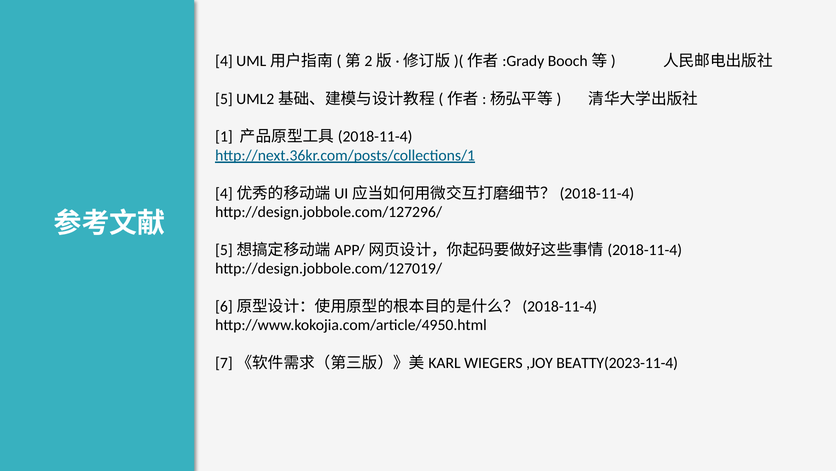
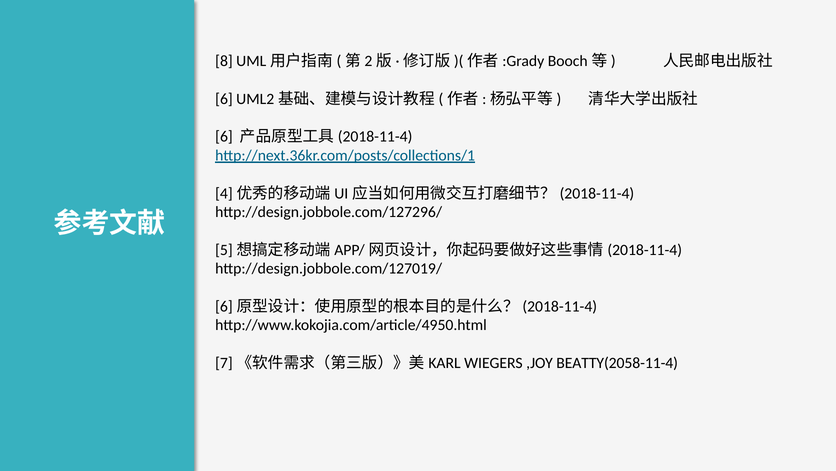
4: 4 -> 8
5 at (224, 99): 5 -> 6
1 at (224, 136): 1 -> 6
BEATTY(2023-11-4: BEATTY(2023-11-4 -> BEATTY(2058-11-4
